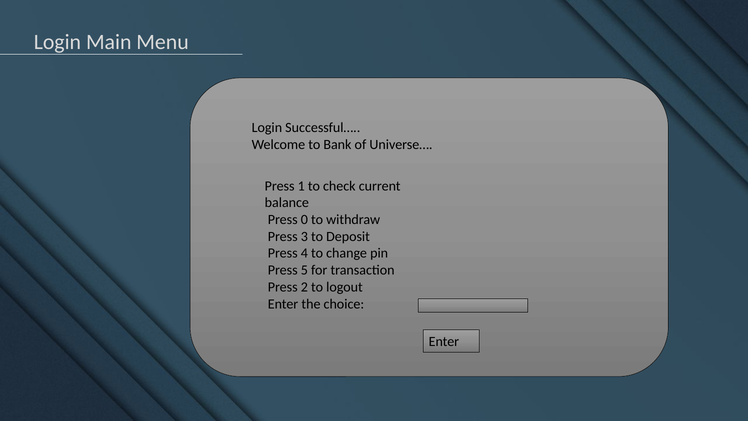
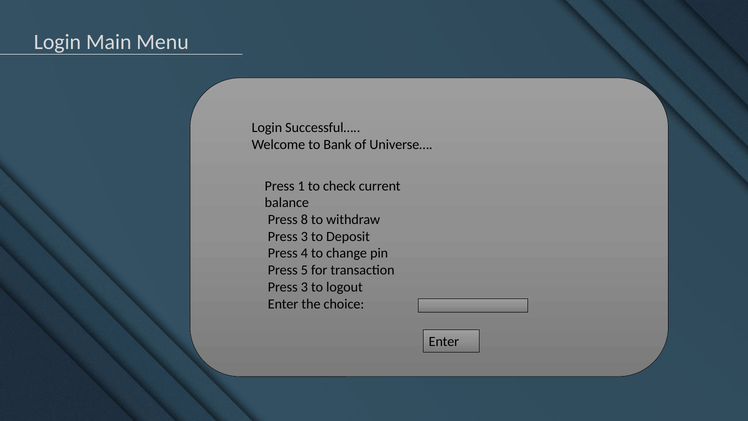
0: 0 -> 8
2 at (304, 287): 2 -> 3
